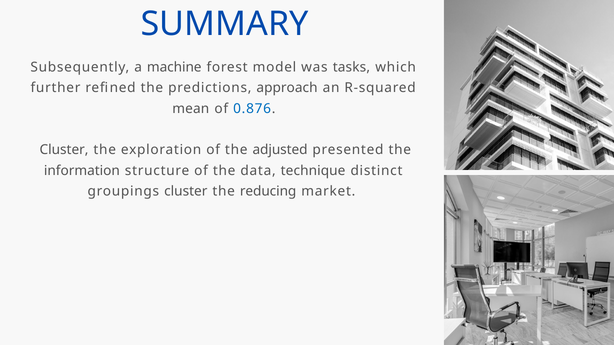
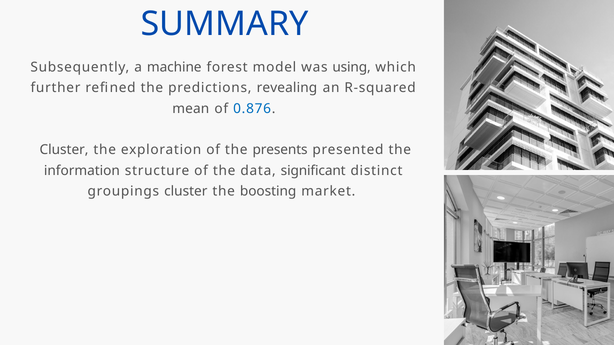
tasks: tasks -> using
approach: approach -> revealing
adjusted: adjusted -> presents
technique: technique -> significant
reducing: reducing -> boosting
